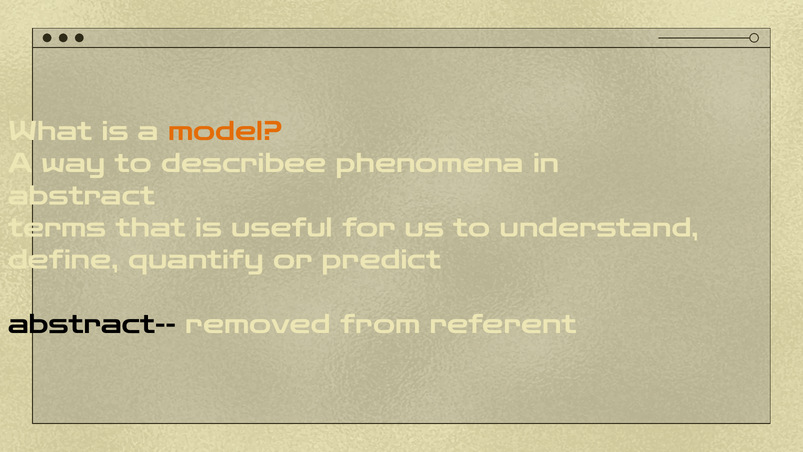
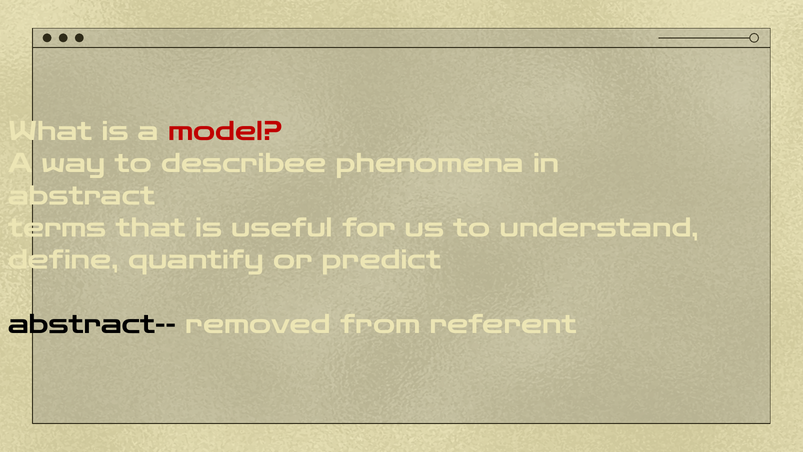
model colour: orange -> red
